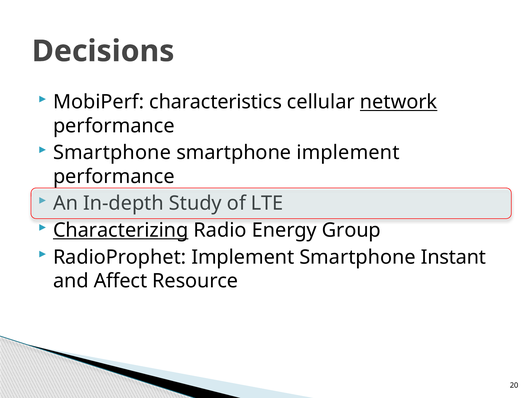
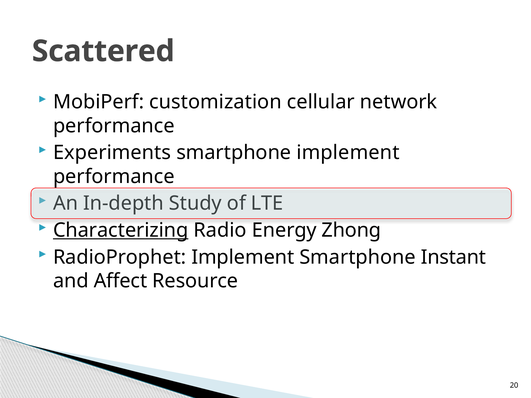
Decisions: Decisions -> Scattered
characteristics: characteristics -> customization
network underline: present -> none
Smartphone at (112, 153): Smartphone -> Experiments
Group: Group -> Zhong
